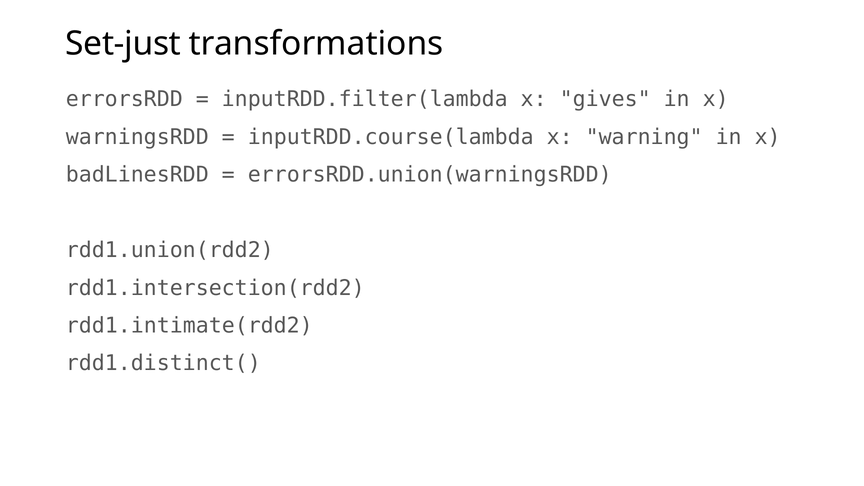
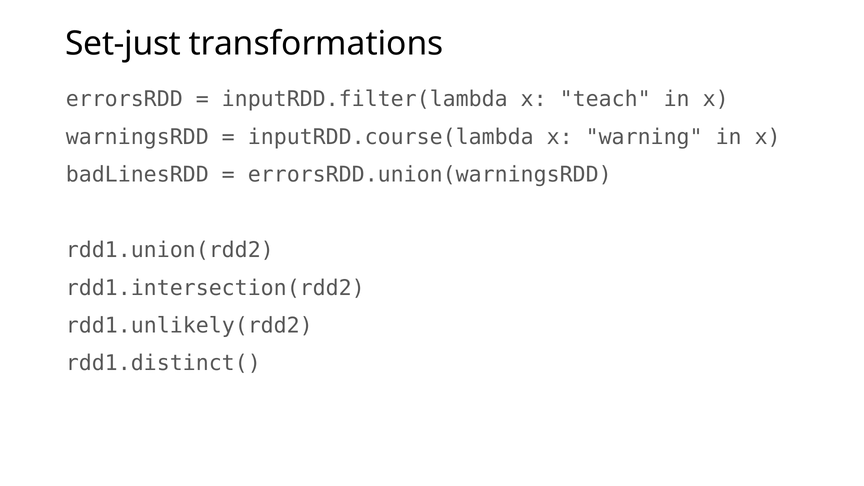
gives: gives -> teach
rdd1.intimate(rdd2: rdd1.intimate(rdd2 -> rdd1.unlikely(rdd2
